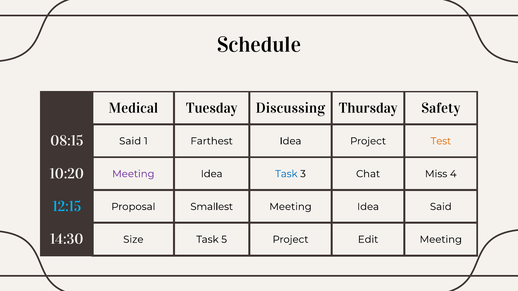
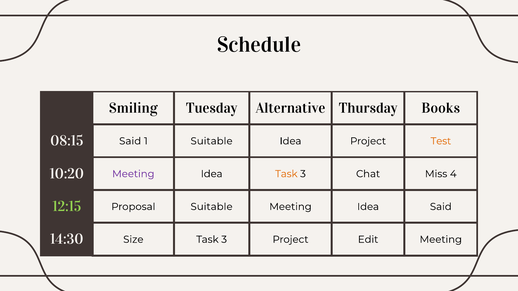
Medical: Medical -> Smiling
Discussing: Discussing -> Alternative
Safety: Safety -> Books
1 Farthest: Farthest -> Suitable
Task at (286, 174) colour: blue -> orange
12:15 colour: light blue -> light green
Proposal Smallest: Smallest -> Suitable
5 at (224, 240): 5 -> 3
